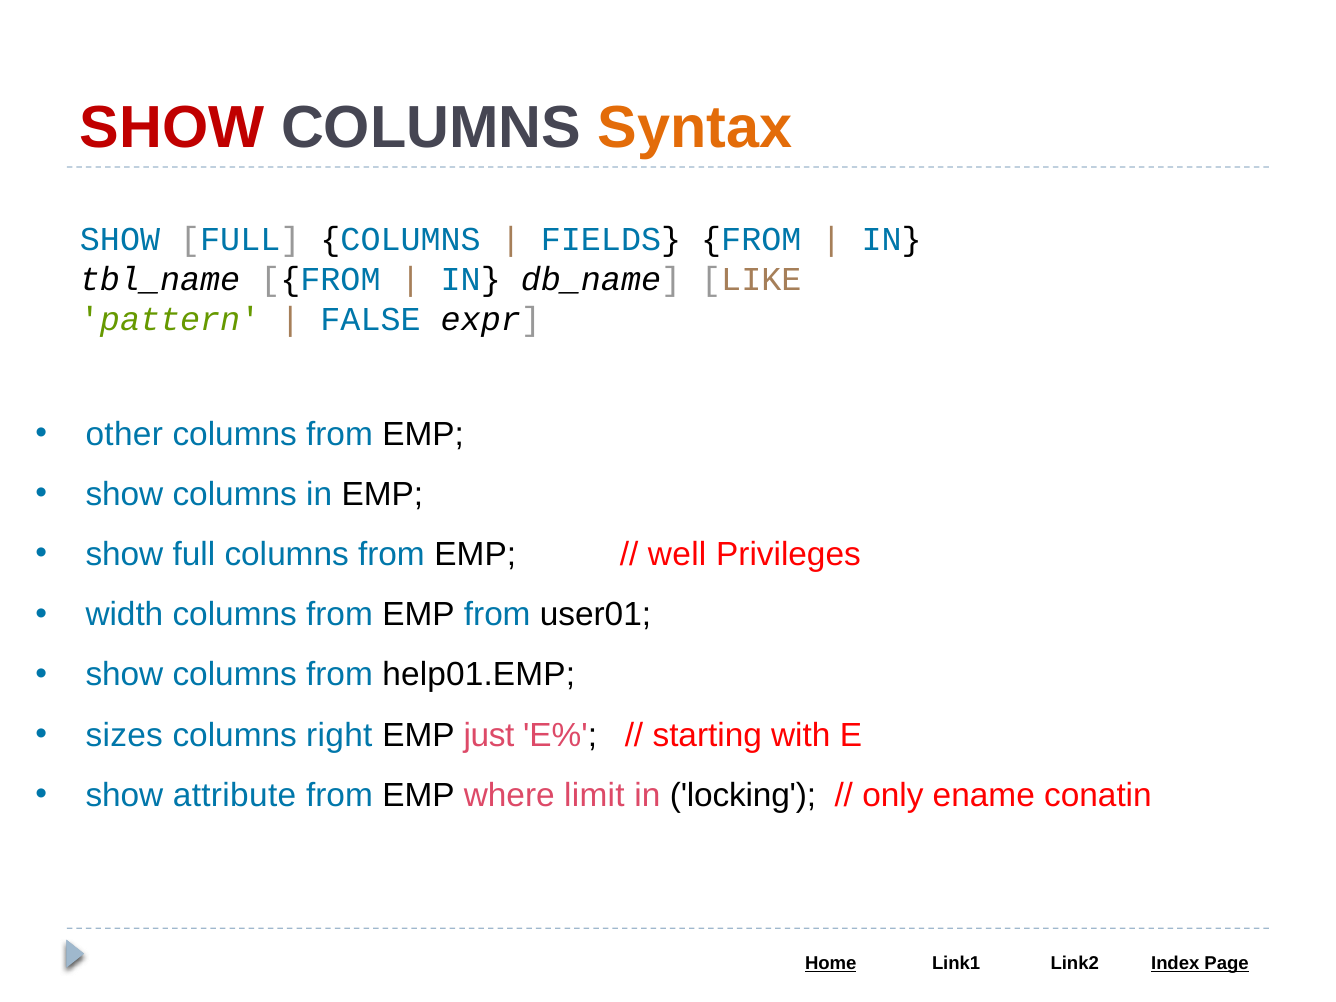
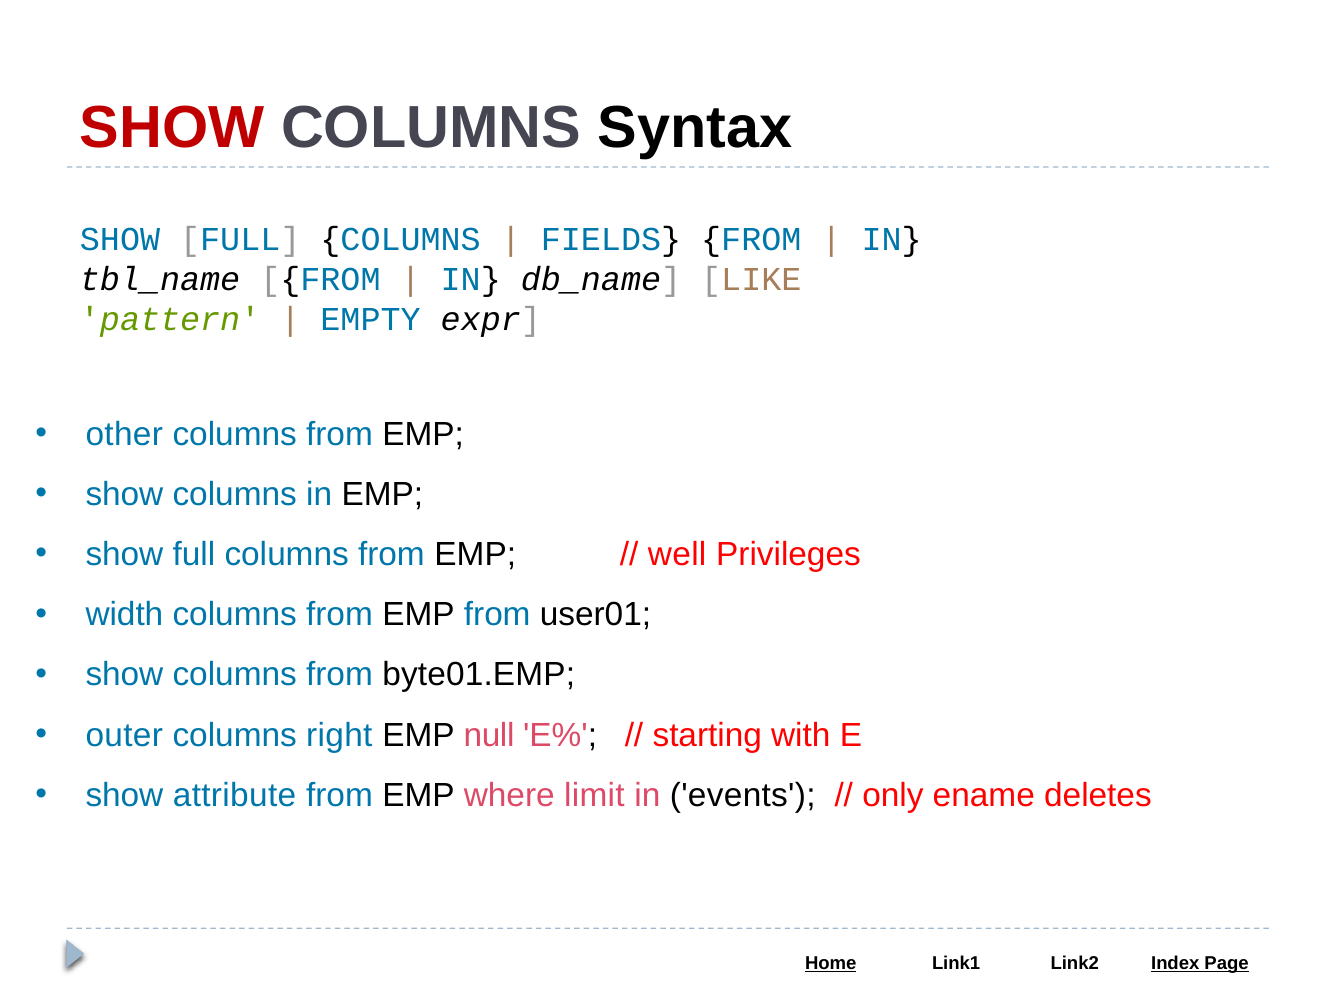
Syntax colour: orange -> black
FALSE: FALSE -> EMPTY
help01.EMP: help01.EMP -> byte01.EMP
sizes: sizes -> outer
just: just -> null
locking: locking -> events
conatin: conatin -> deletes
